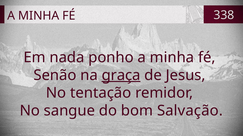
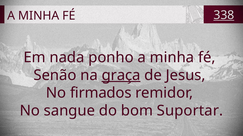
338 underline: none -> present
tentação: tentação -> firmados
Salvação: Salvação -> Suportar
